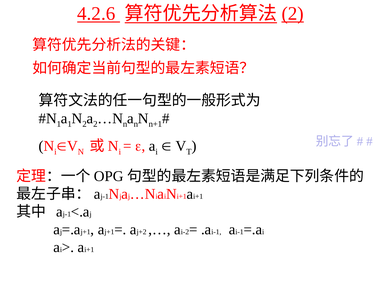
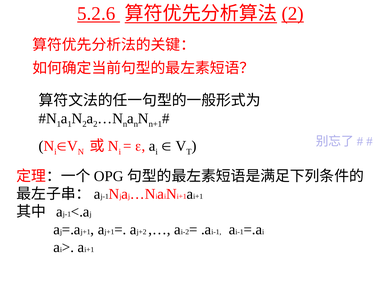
4.2.6: 4.2.6 -> 5.2.6
